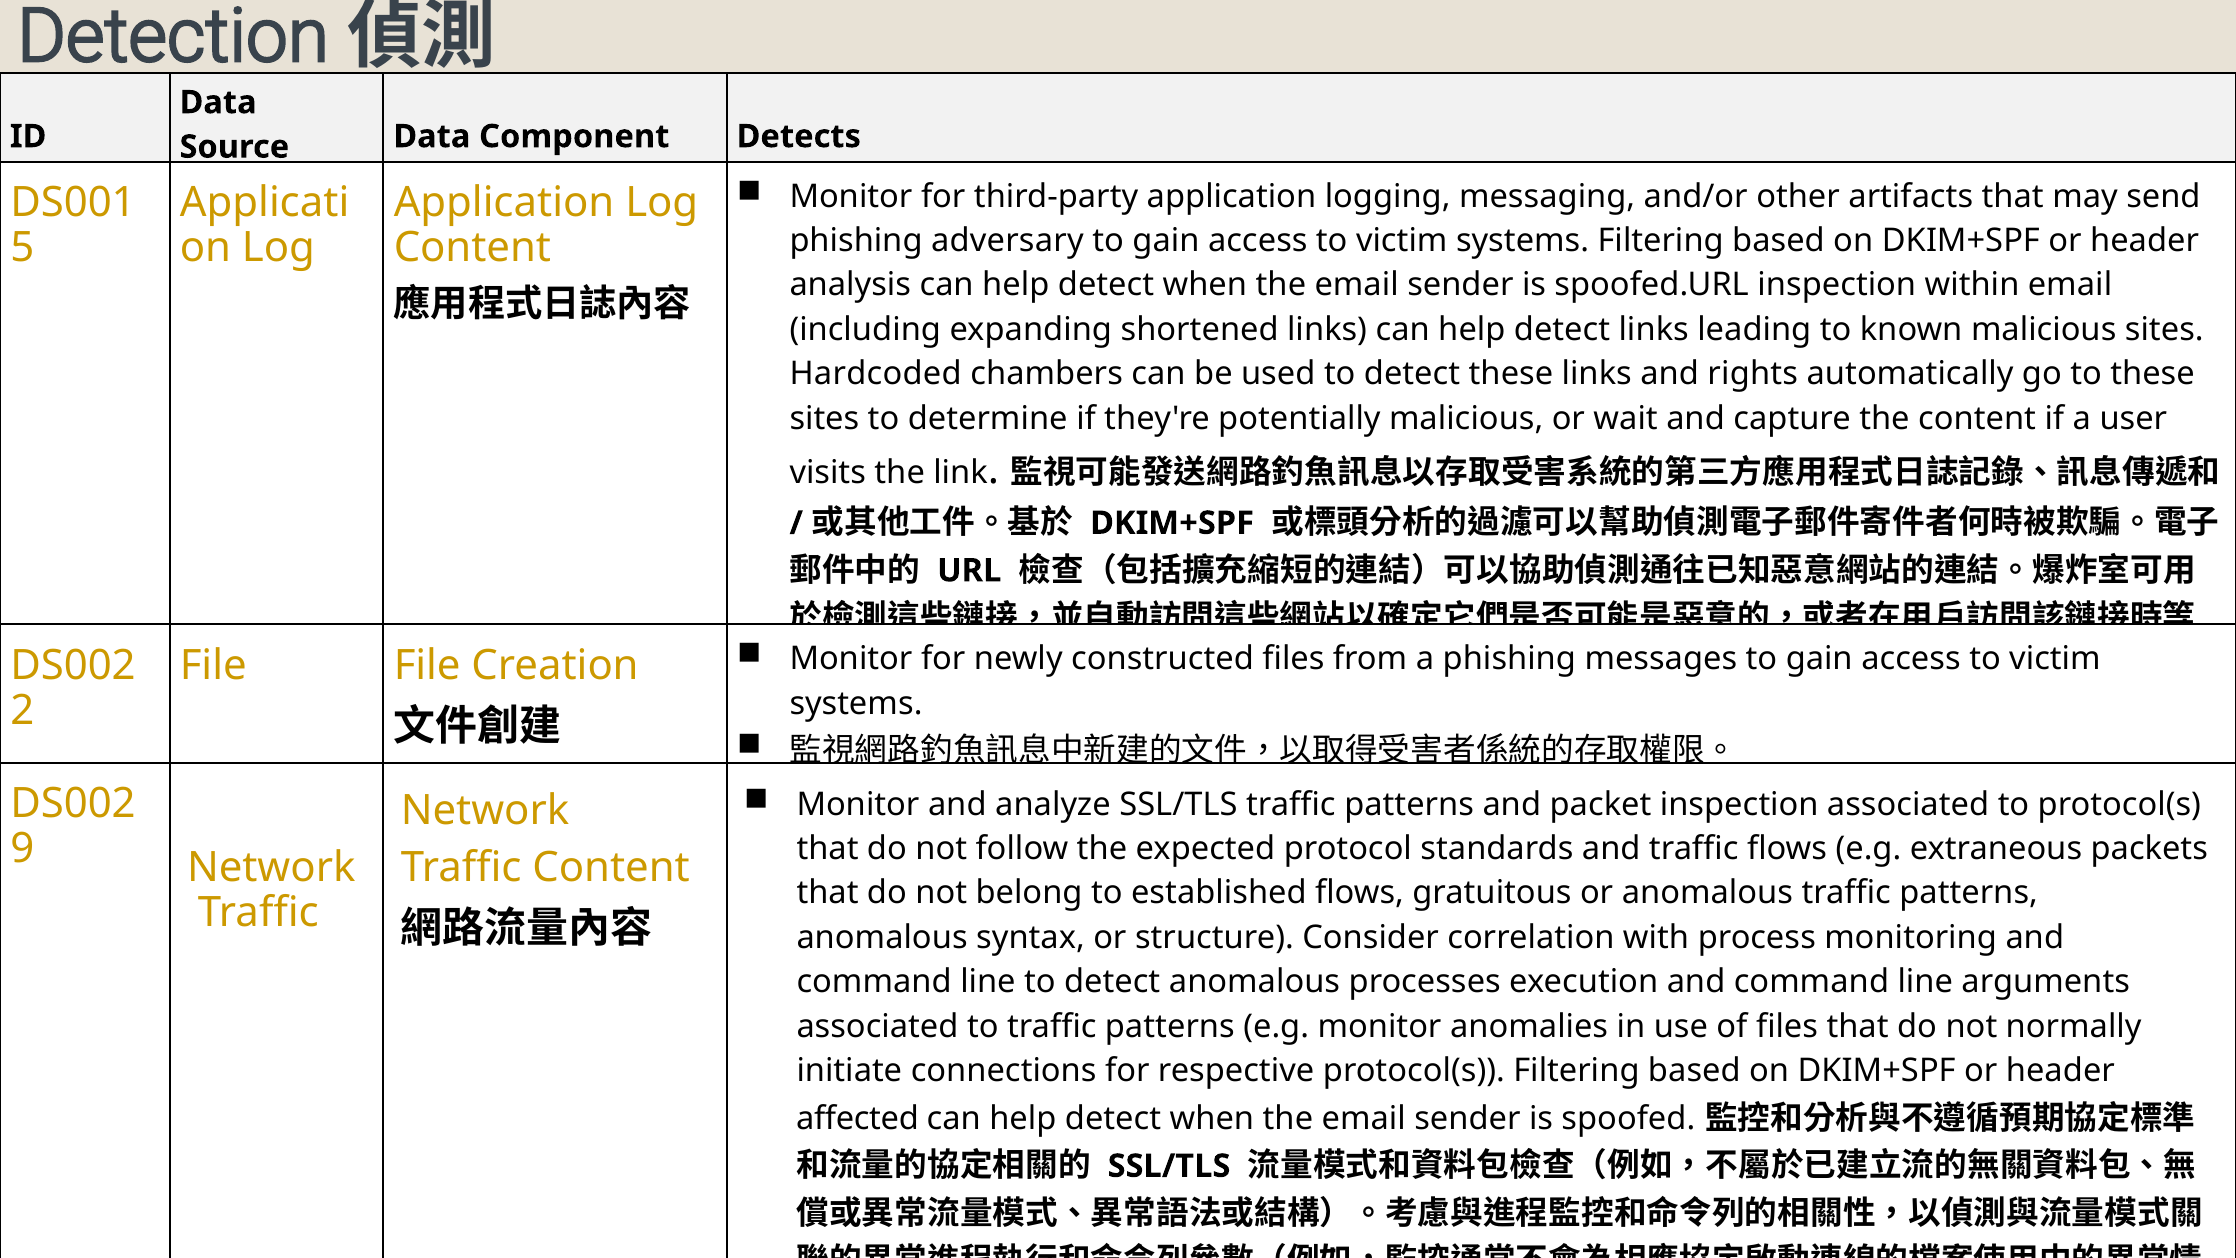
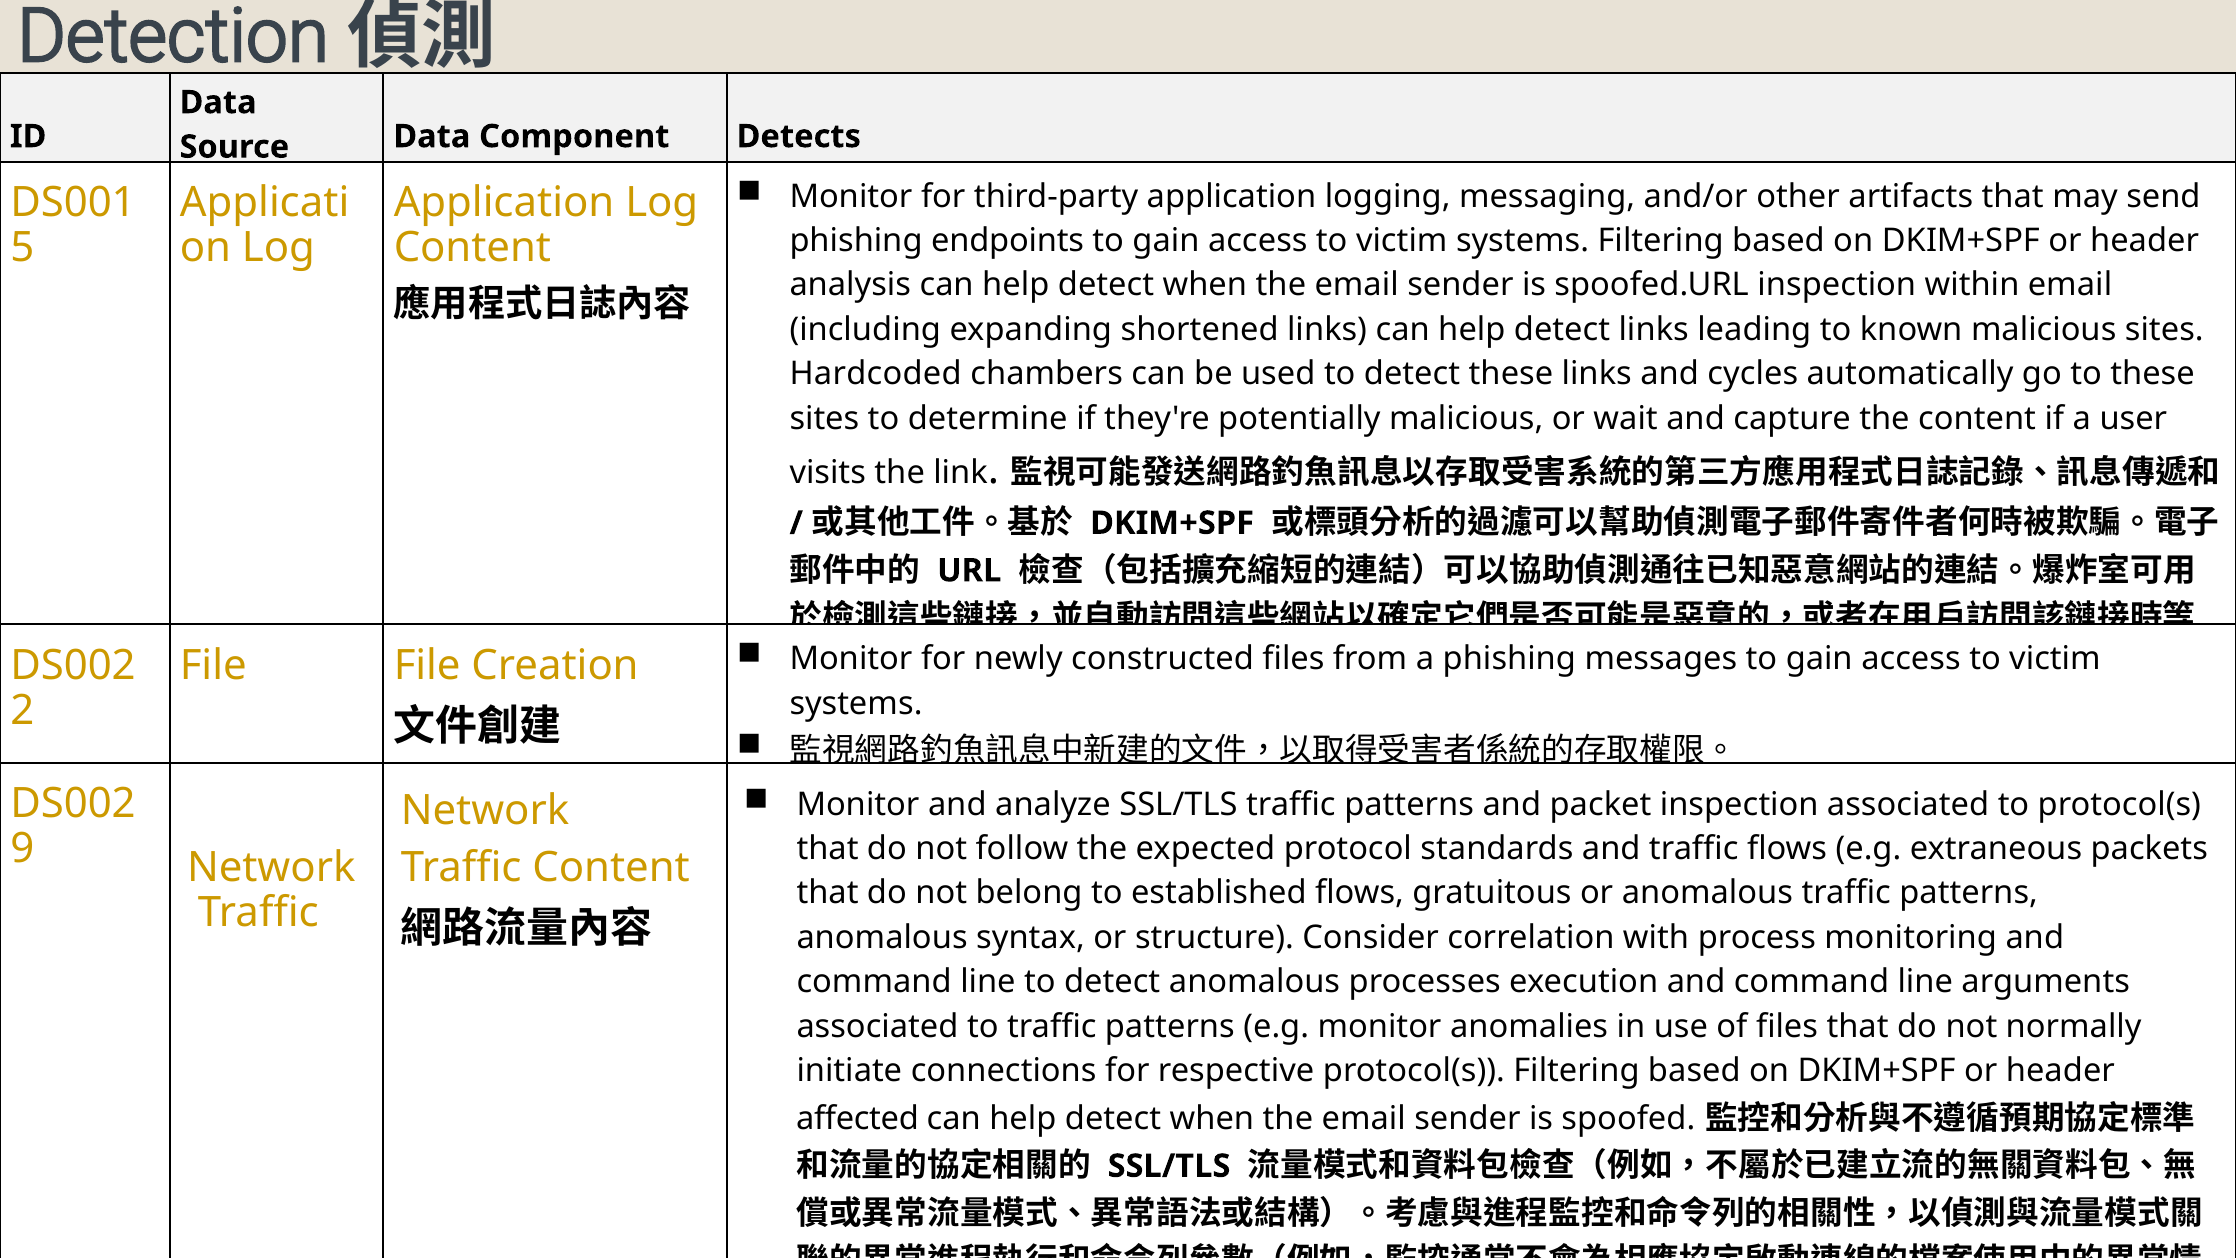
adversary: adversary -> endpoints
rights: rights -> cycles
